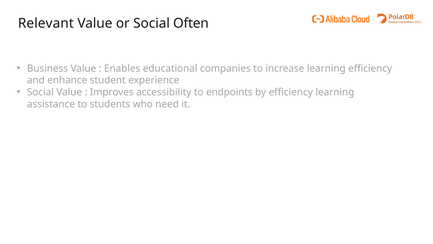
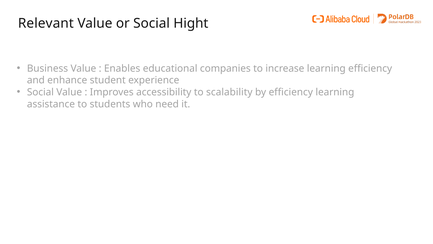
Often: Often -> Hight
endpoints: endpoints -> scalability
